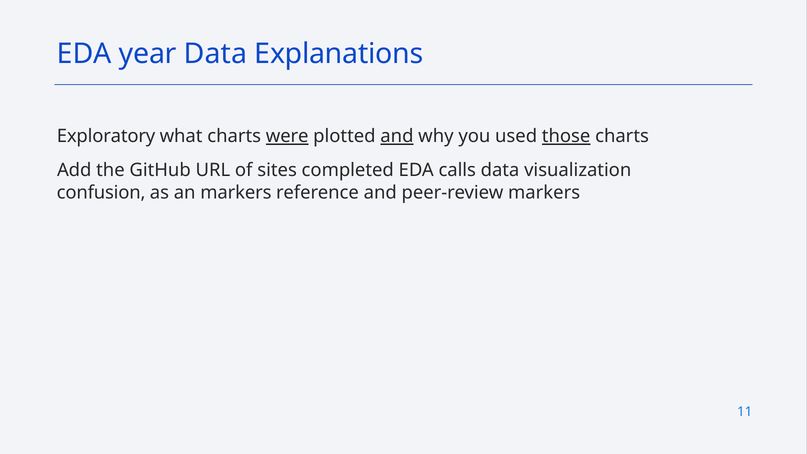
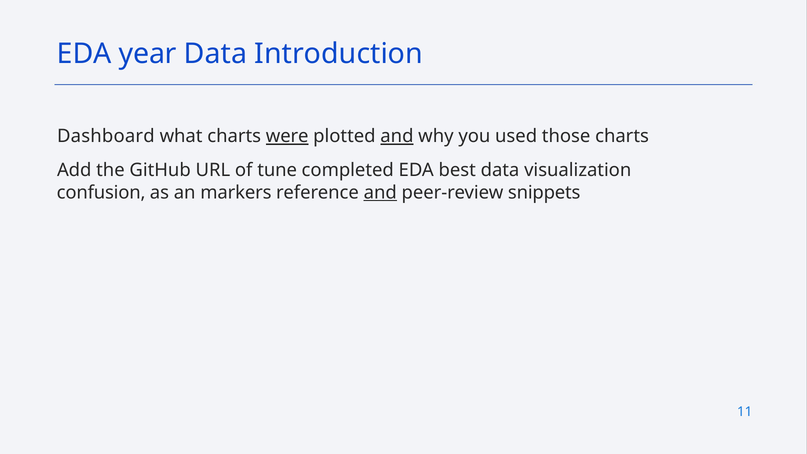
Explanations: Explanations -> Introduction
Exploratory: Exploratory -> Dashboard
those underline: present -> none
sites: sites -> tune
calls: calls -> best
and at (380, 192) underline: none -> present
peer-review markers: markers -> snippets
